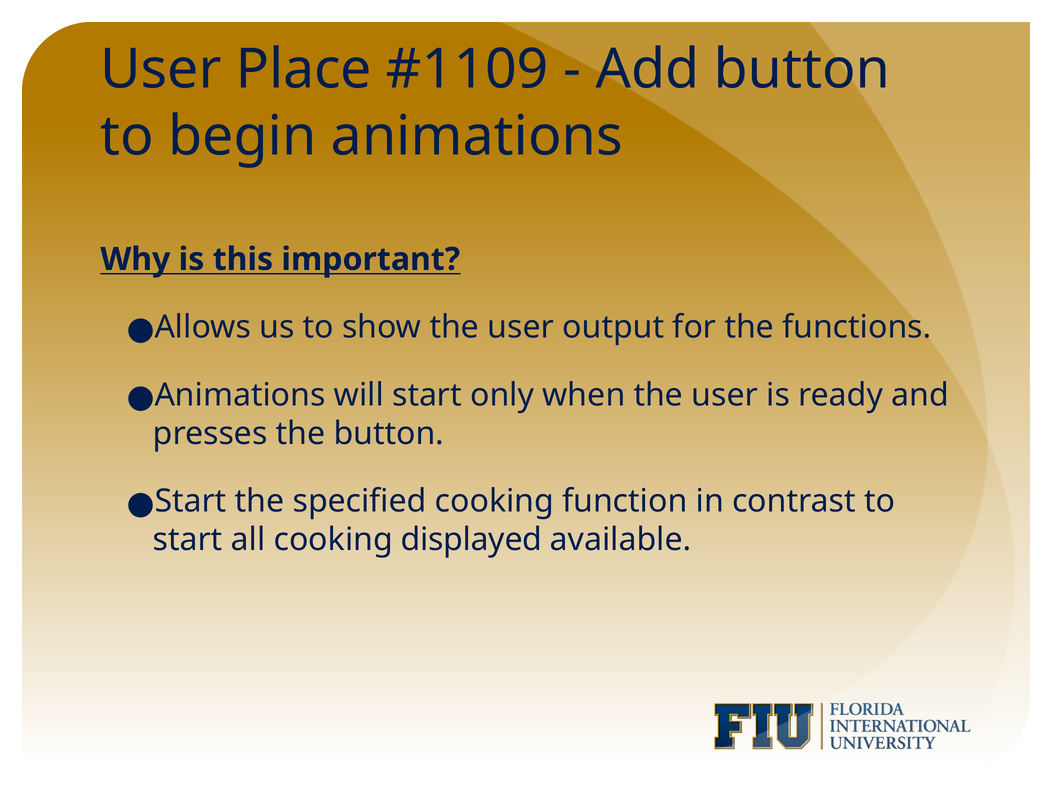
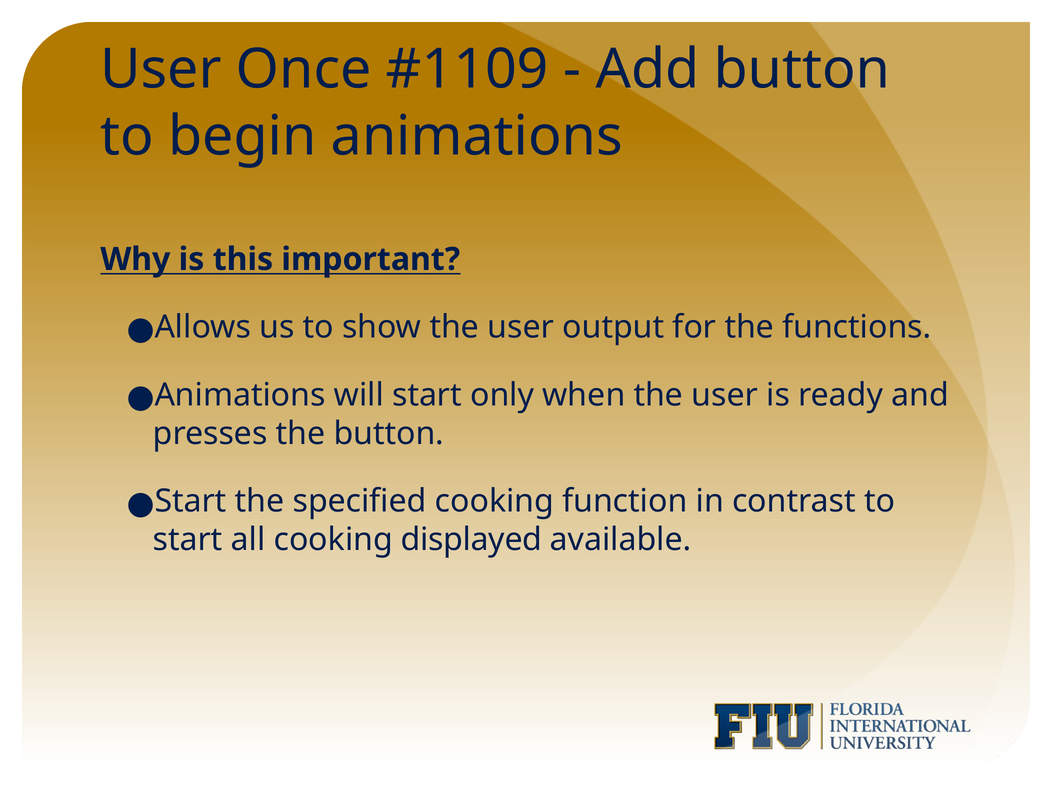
Place: Place -> Once
